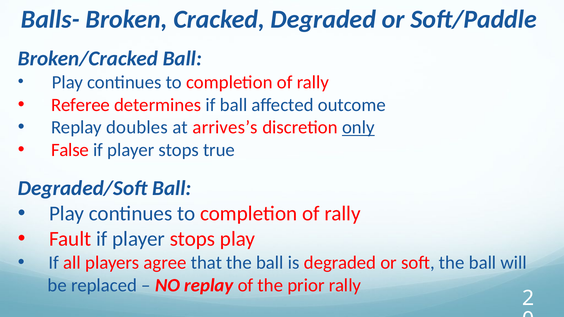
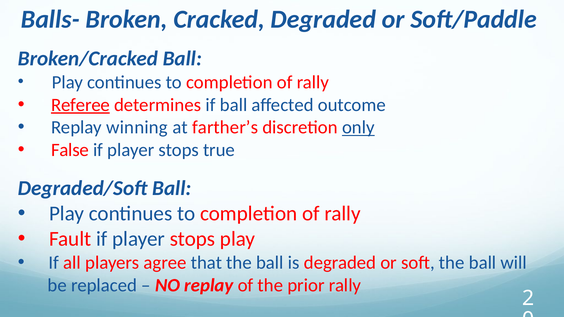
Referee underline: none -> present
doubles: doubles -> winning
arrives’s: arrives’s -> farther’s
